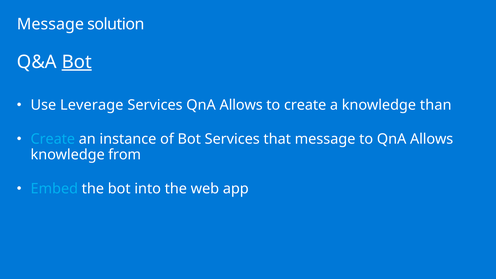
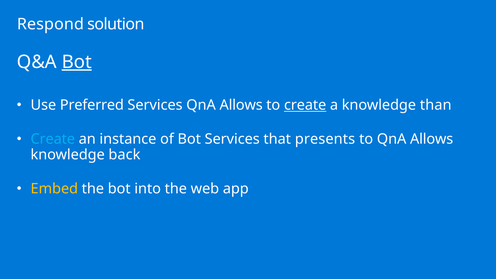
Message at (50, 24): Message -> Respond
Leverage: Leverage -> Preferred
create at (305, 105) underline: none -> present
that message: message -> presents
from: from -> back
Embed colour: light blue -> yellow
